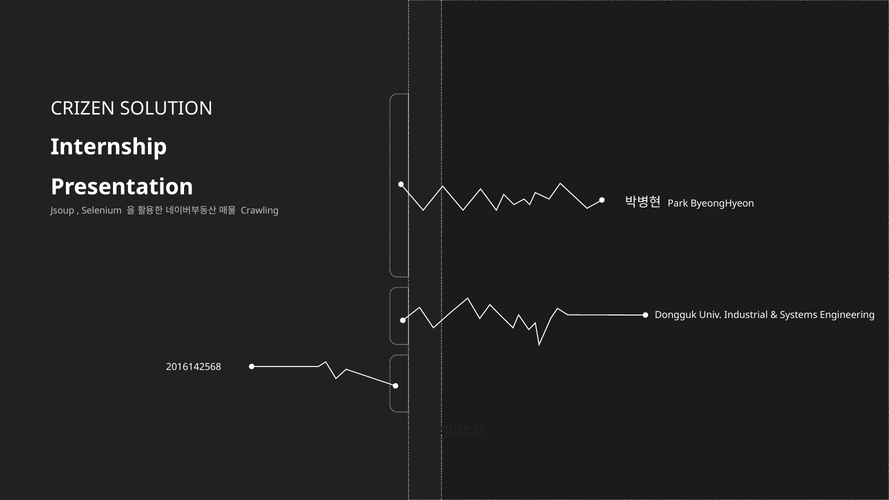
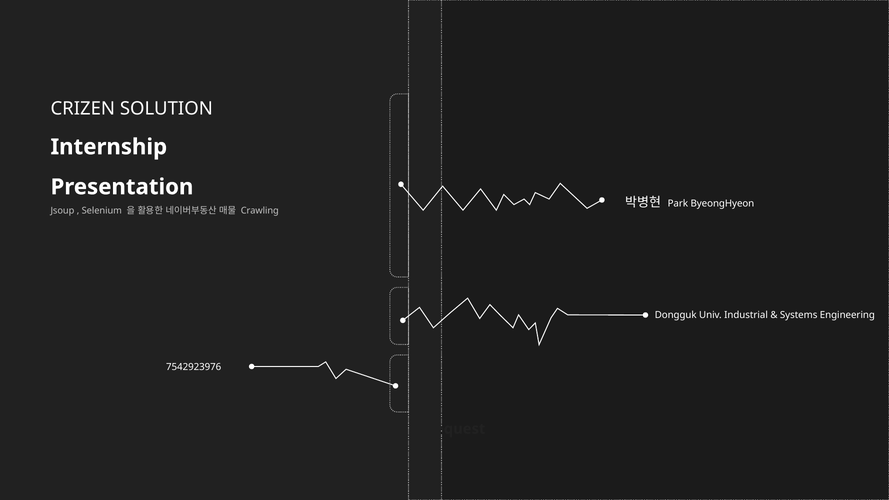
2016142568: 2016142568 -> 7542923976
